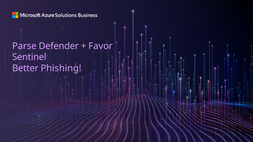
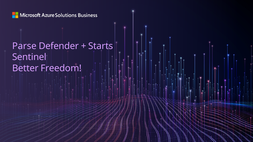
Favor: Favor -> Starts
Phishing: Phishing -> Freedom
